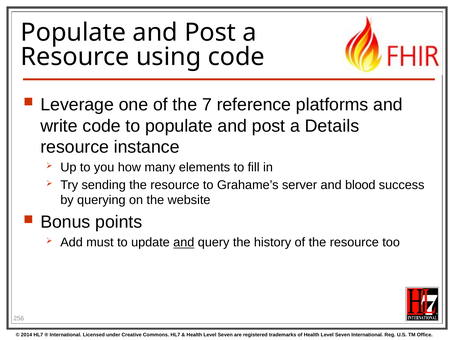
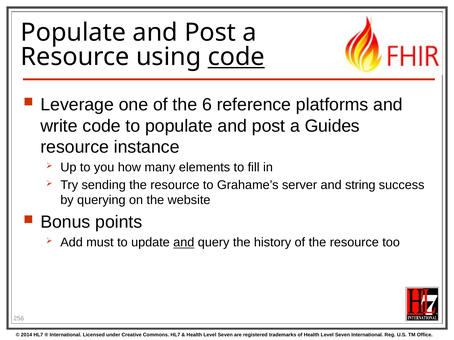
code at (236, 57) underline: none -> present
7: 7 -> 6
Details: Details -> Guides
blood: blood -> string
